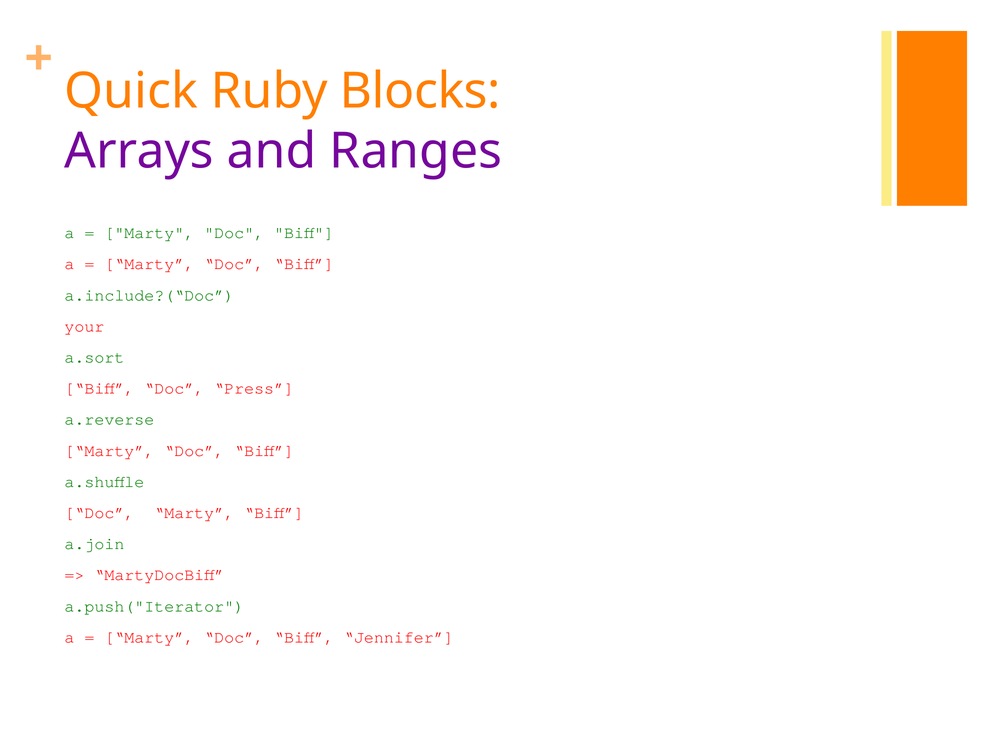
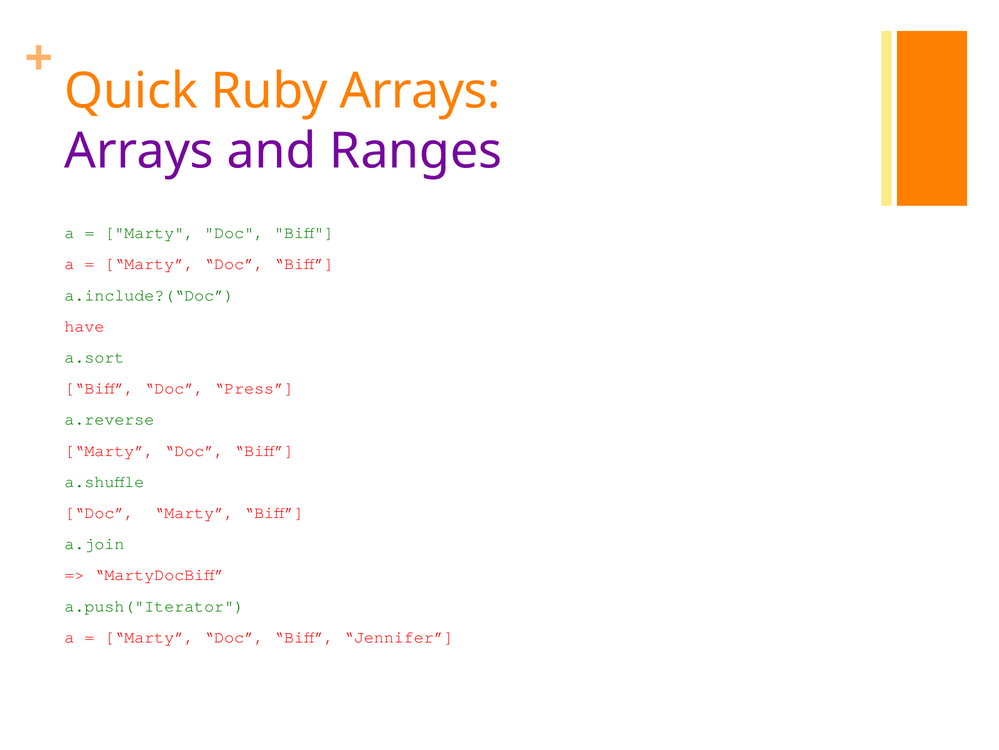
Ruby Blocks: Blocks -> Arrays
your: your -> have
